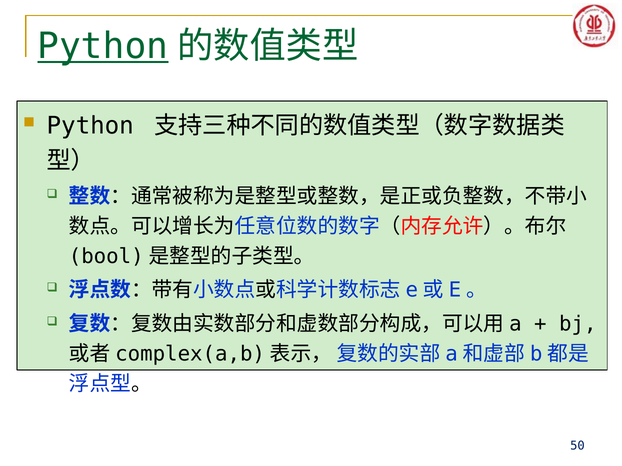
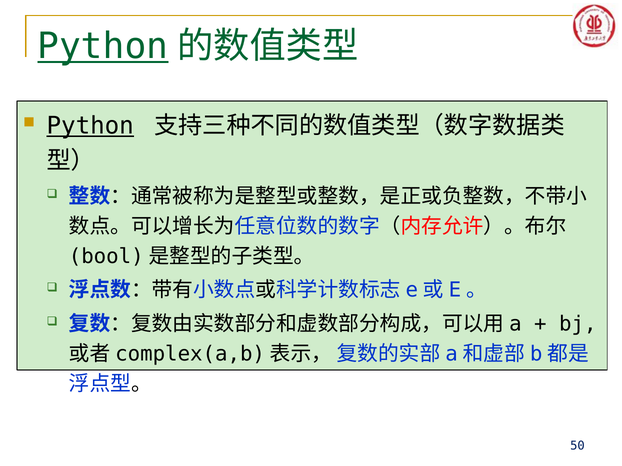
Python at (90, 126) underline: none -> present
